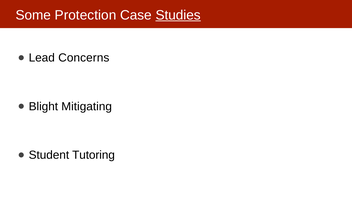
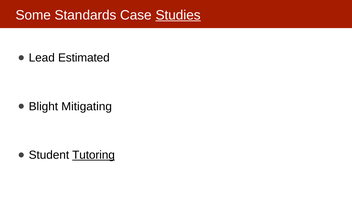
Protection: Protection -> Standards
Concerns: Concerns -> Estimated
Tutoring underline: none -> present
